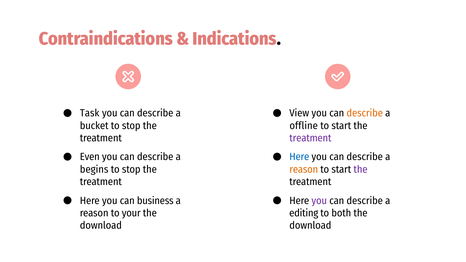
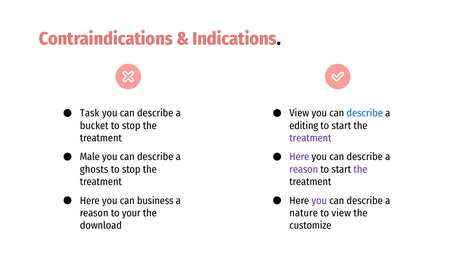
describe at (365, 113) colour: orange -> blue
offline: offline -> editing
Even: Even -> Male
Here at (299, 157) colour: blue -> purple
begins: begins -> ghosts
reason at (304, 169) colour: orange -> purple
editing: editing -> nature
to both: both -> view
download at (310, 226): download -> customize
